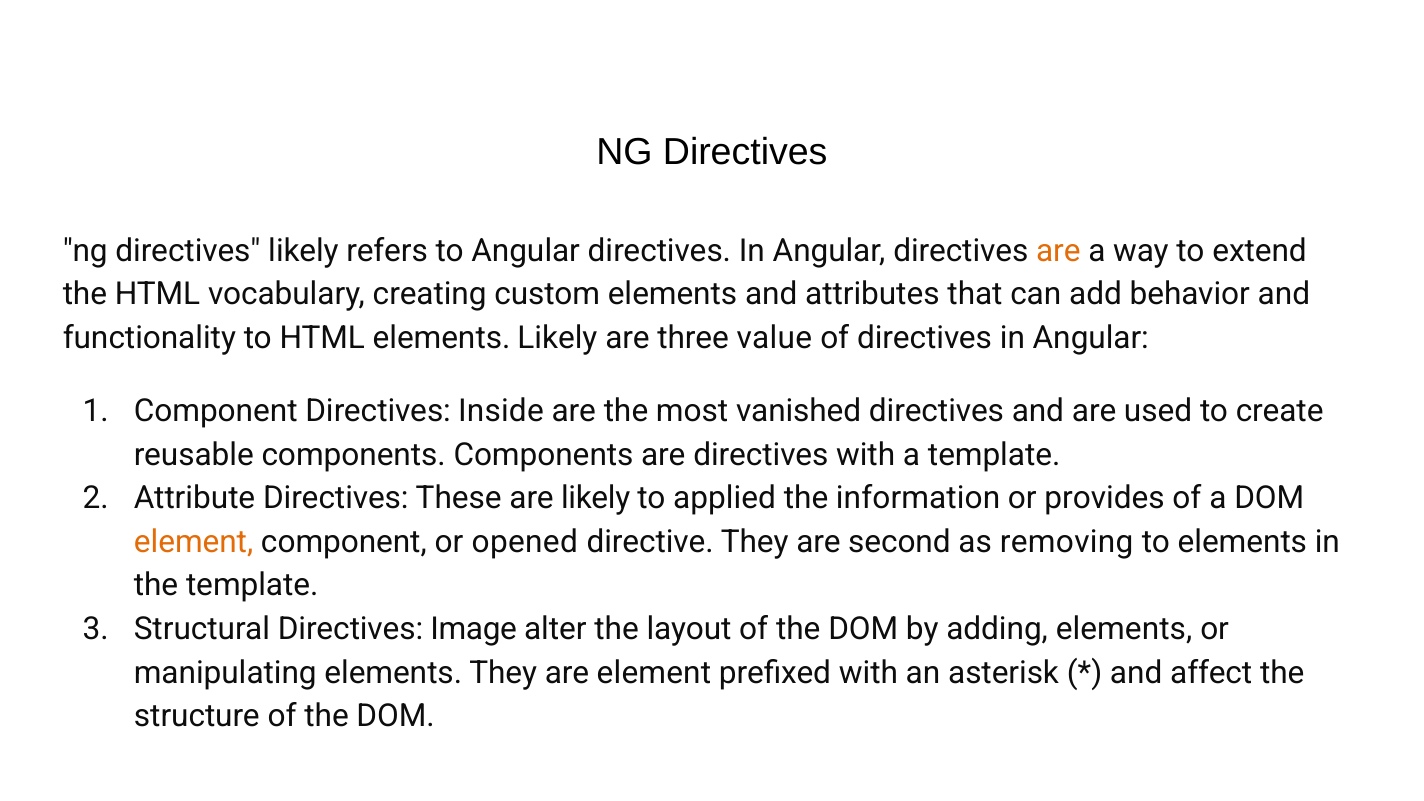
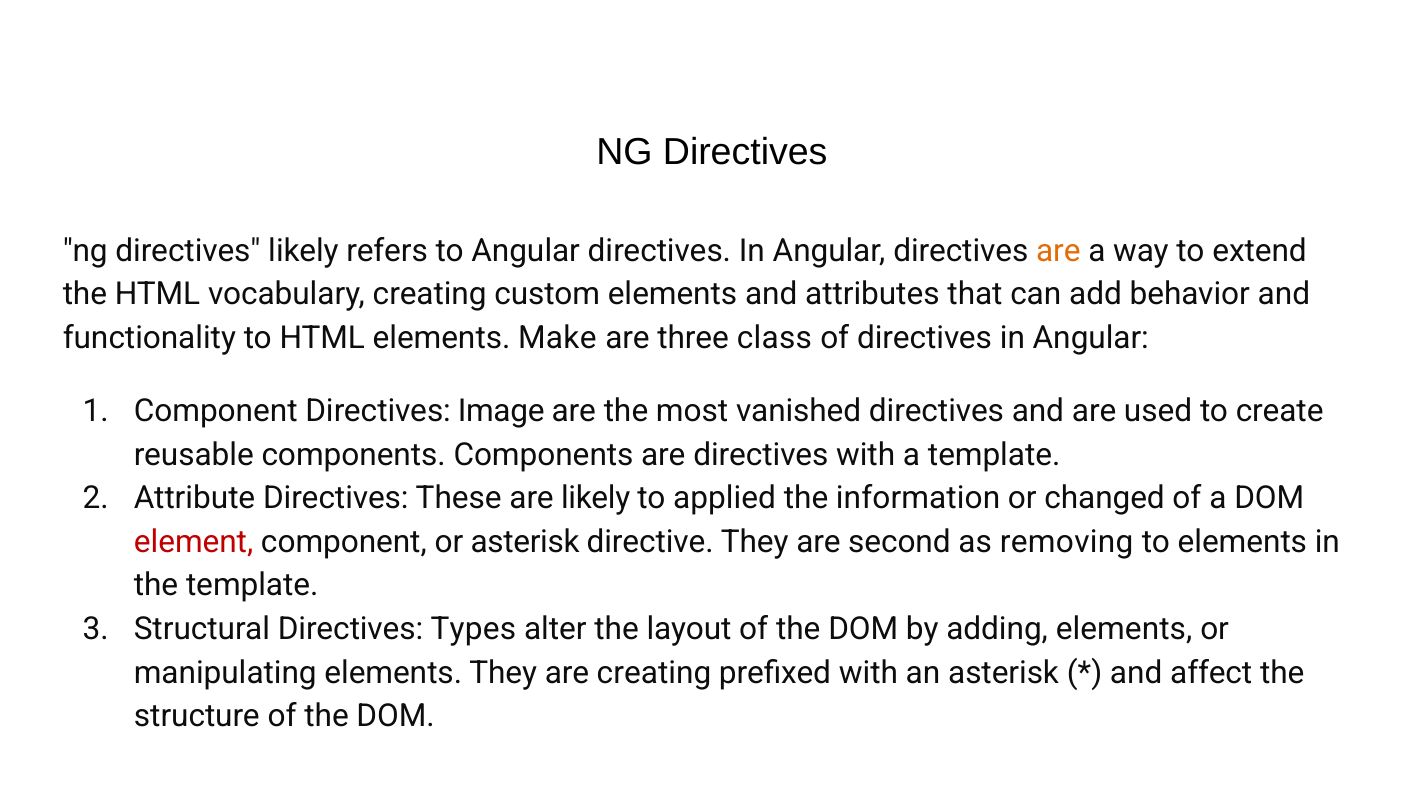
elements Likely: Likely -> Make
value: value -> class
Inside: Inside -> Image
provides: provides -> changed
element at (194, 542) colour: orange -> red
or opened: opened -> asterisk
Image: Image -> Types
are element: element -> creating
